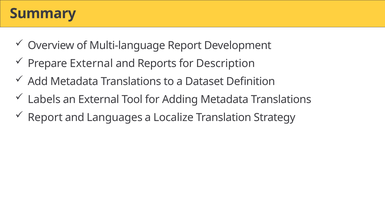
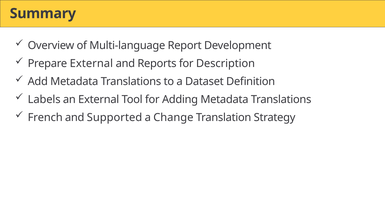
Report at (45, 117): Report -> French
Languages: Languages -> Supported
Localize: Localize -> Change
